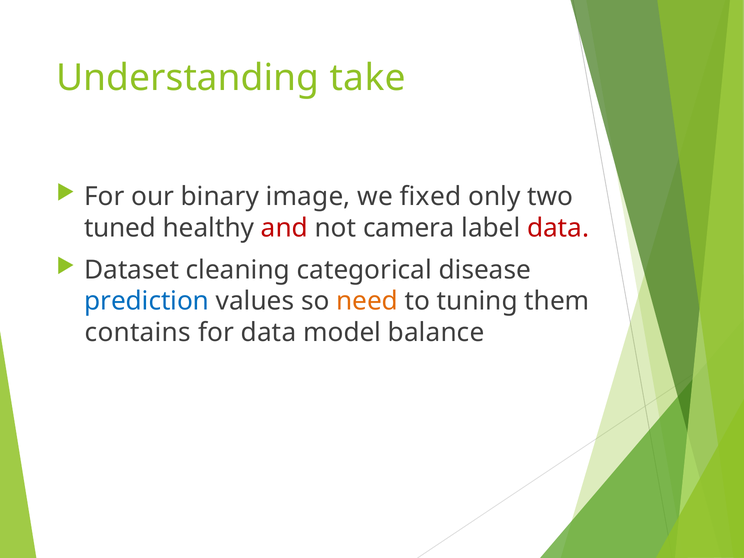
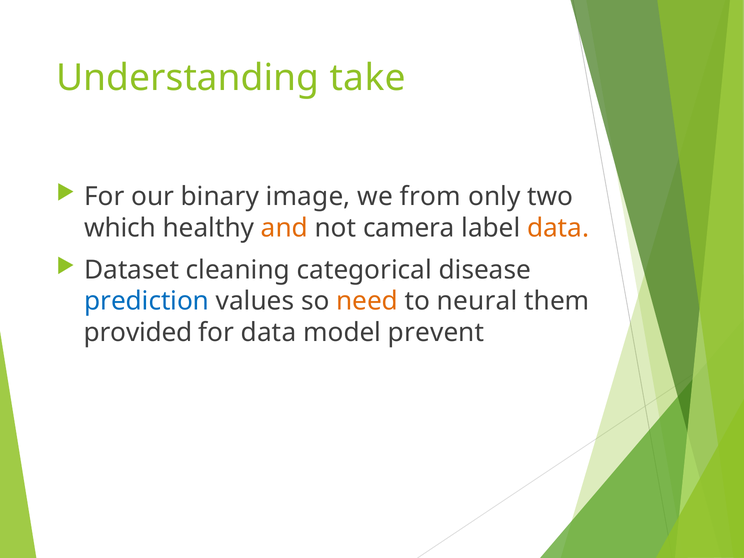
fixed: fixed -> from
tuned: tuned -> which
and colour: red -> orange
data at (558, 228) colour: red -> orange
tuning: tuning -> neural
contains: contains -> provided
balance: balance -> prevent
